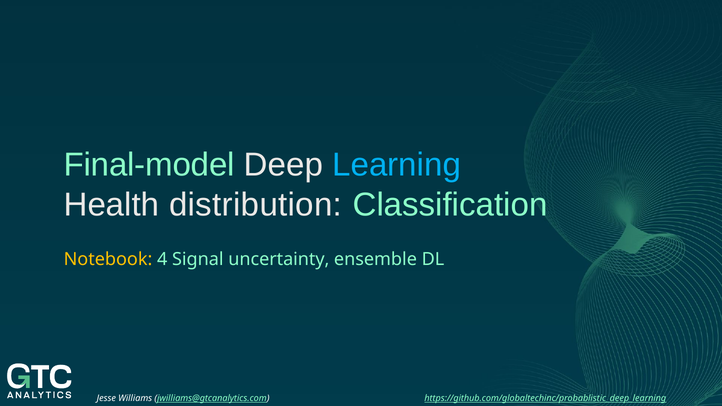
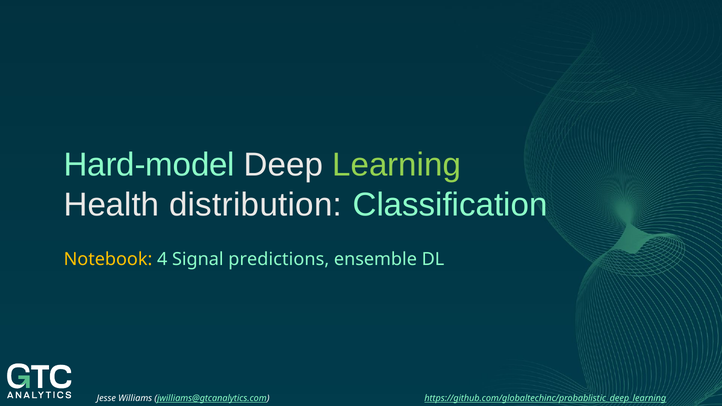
Final-model: Final-model -> Hard-model
Learning colour: light blue -> light green
uncertainty: uncertainty -> predictions
